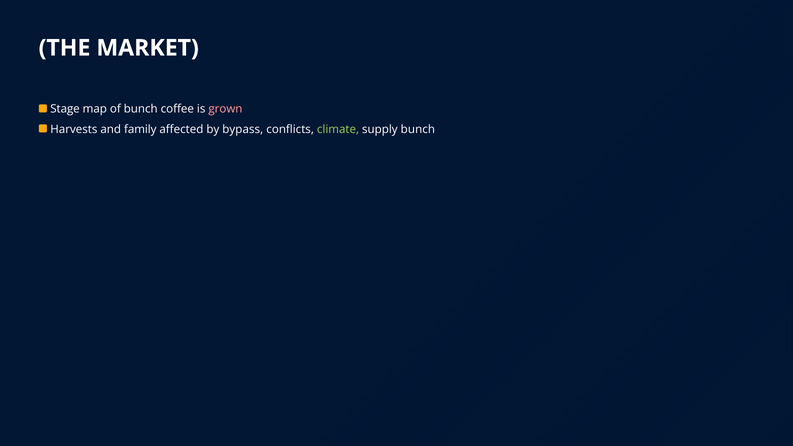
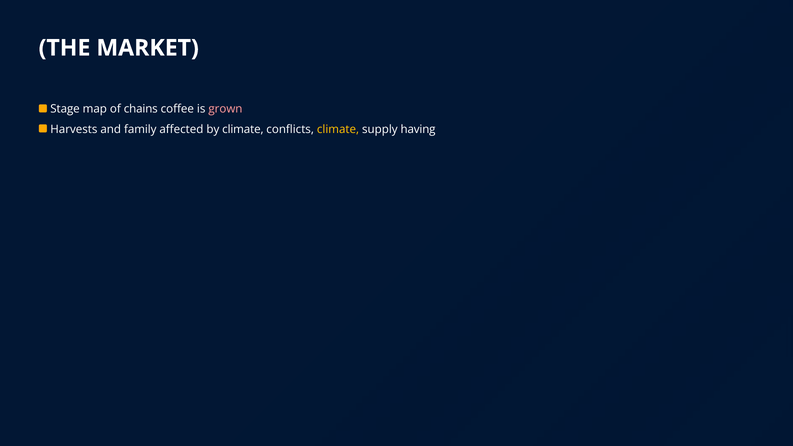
of bunch: bunch -> chains
by bypass: bypass -> climate
climate at (338, 129) colour: light green -> yellow
supply bunch: bunch -> having
